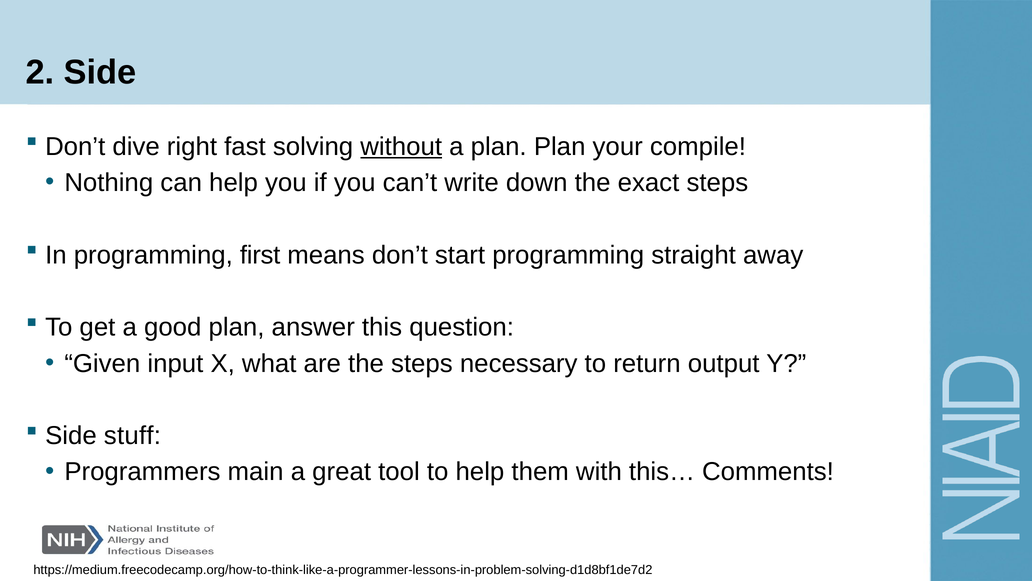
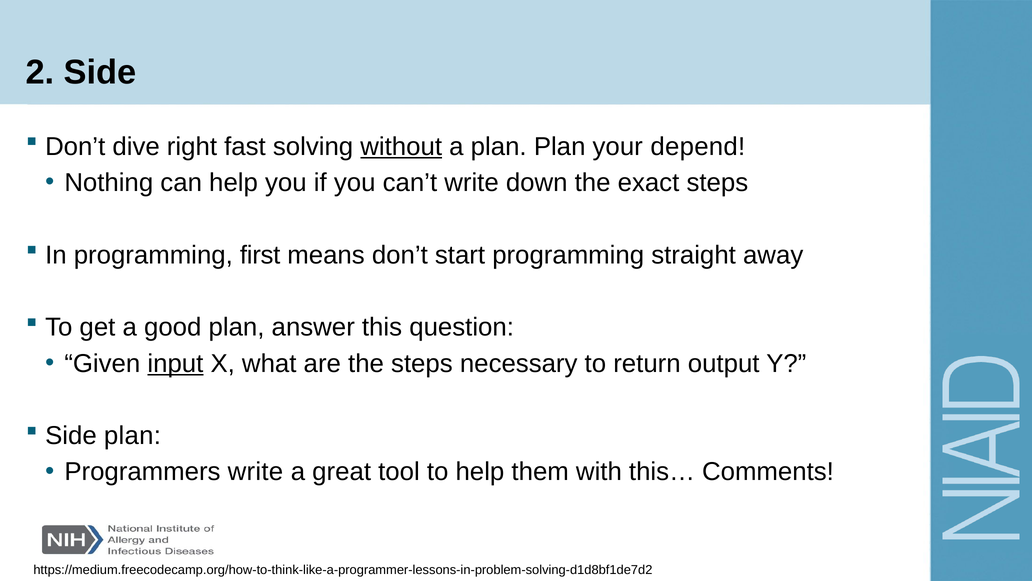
compile: compile -> depend
input underline: none -> present
Side stuff: stuff -> plan
Programmers main: main -> write
